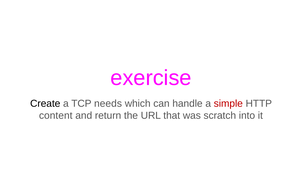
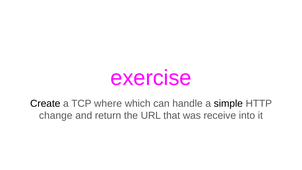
needs: needs -> where
simple colour: red -> black
content: content -> change
scratch: scratch -> receive
